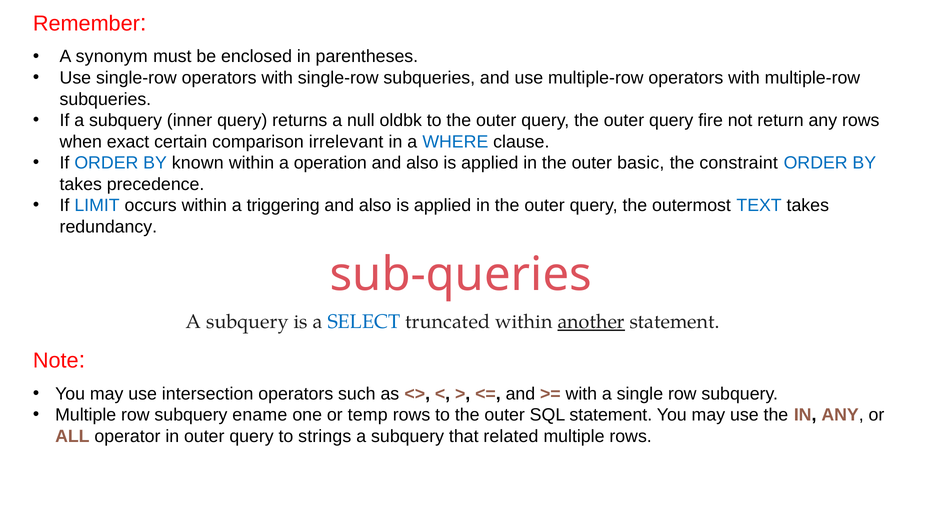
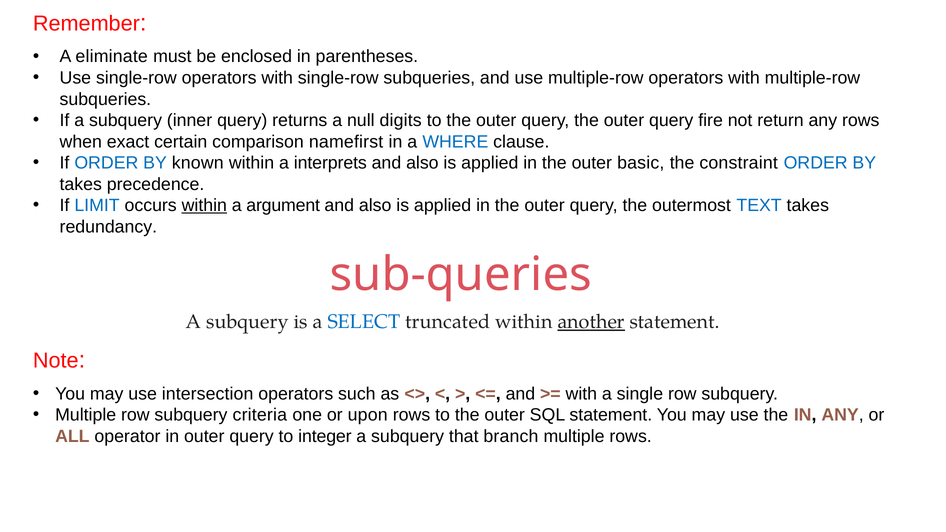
synonym: synonym -> eliminate
oldbk: oldbk -> digits
irrelevant: irrelevant -> namefirst
operation: operation -> interprets
within at (204, 206) underline: none -> present
triggering: triggering -> argument
ename: ename -> criteria
temp: temp -> upon
strings: strings -> integer
related: related -> branch
